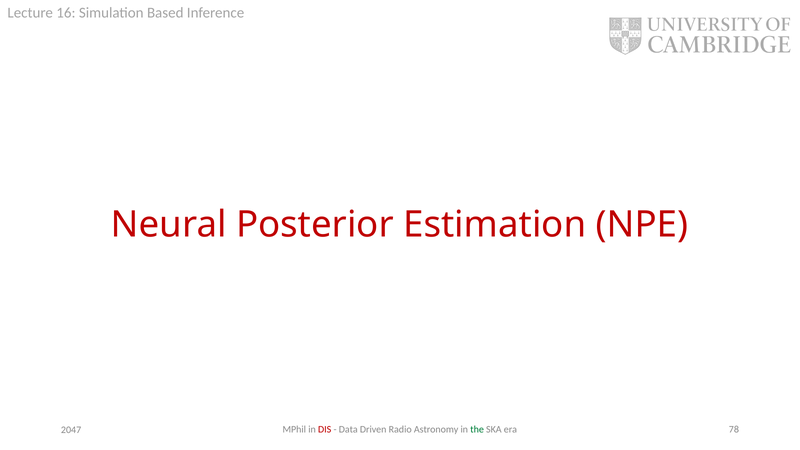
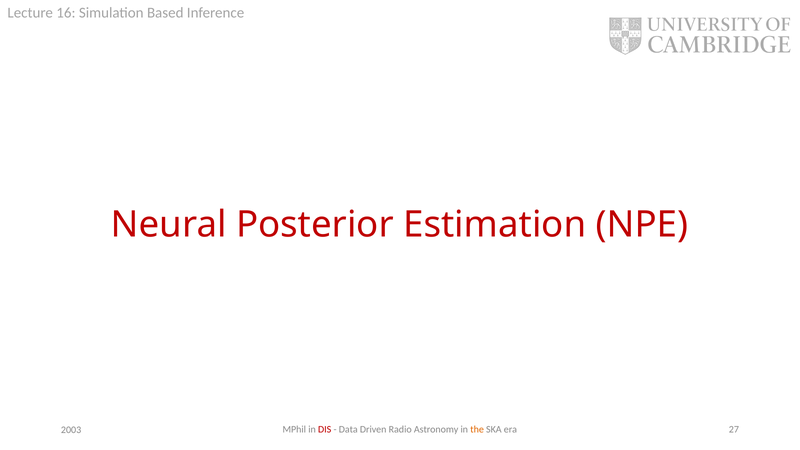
the colour: green -> orange
78: 78 -> 27
2047: 2047 -> 2003
